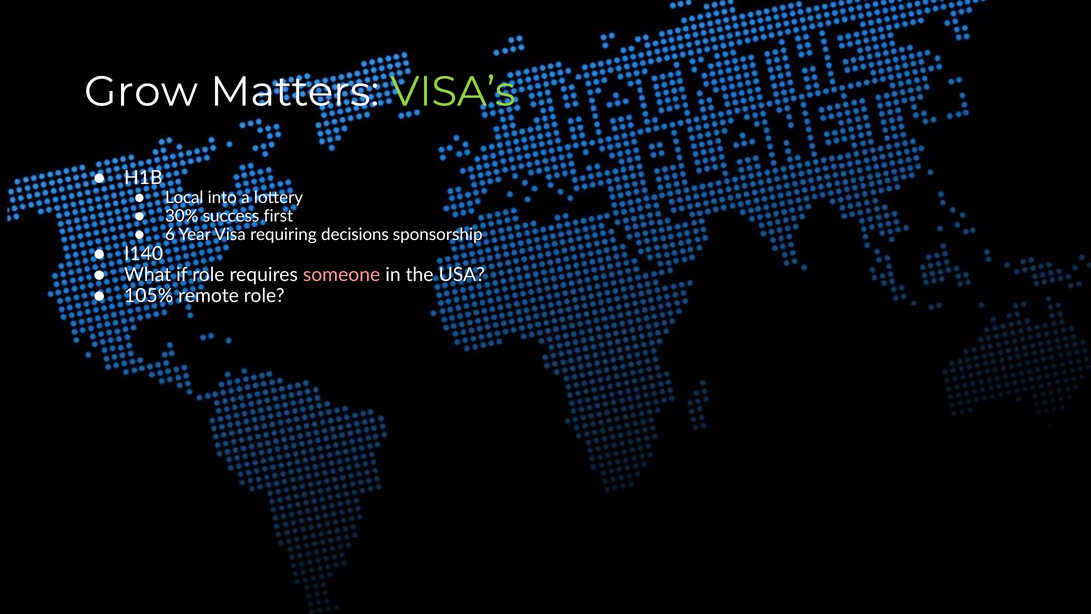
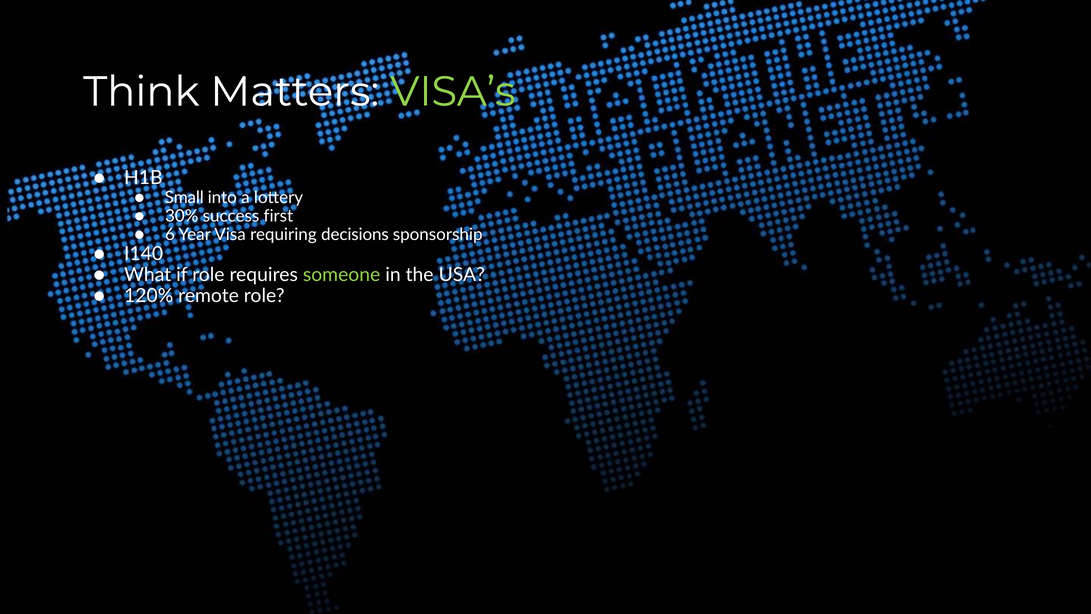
Grow: Grow -> Think
Local: Local -> Small
someone colour: pink -> light green
105%: 105% -> 120%
